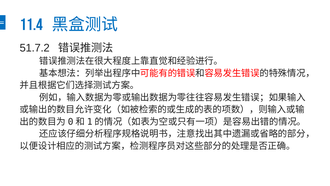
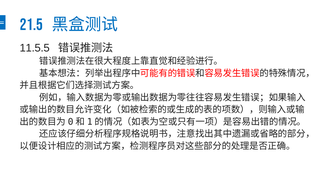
11.4: 11.4 -> 21.5
51.7.2: 51.7.2 -> 11.5.5
